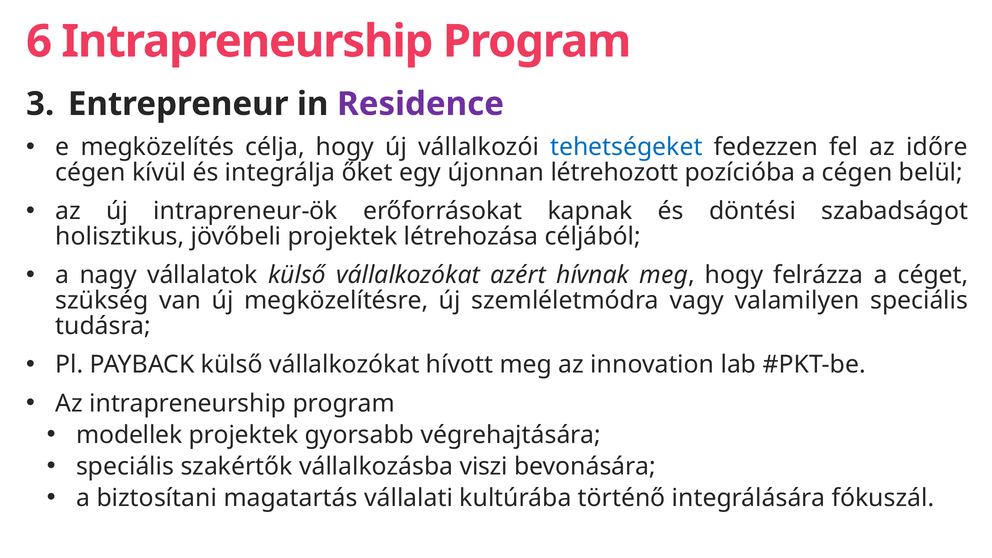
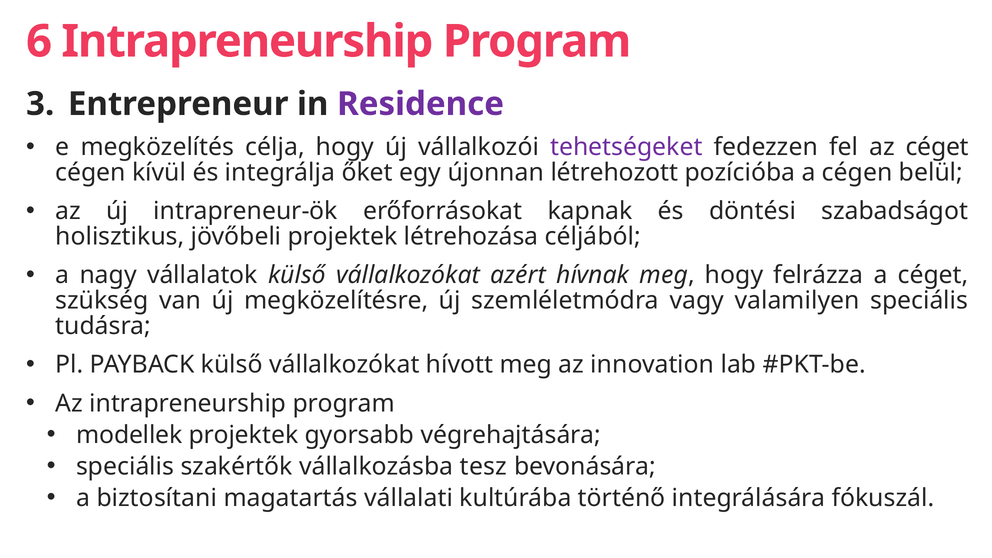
tehetségeket colour: blue -> purple
az időre: időre -> céget
viszi: viszi -> tesz
